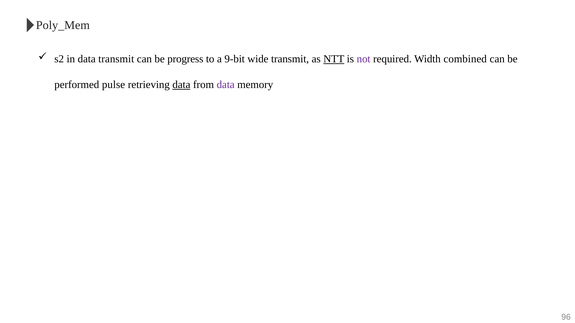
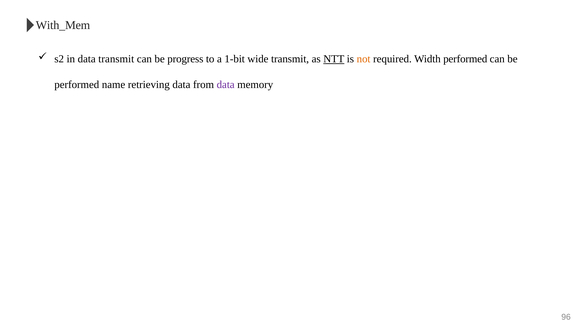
Poly_Mem: Poly_Mem -> With_Mem
9-bit: 9-bit -> 1-bit
not colour: purple -> orange
Width combined: combined -> performed
pulse: pulse -> name
data at (181, 85) underline: present -> none
